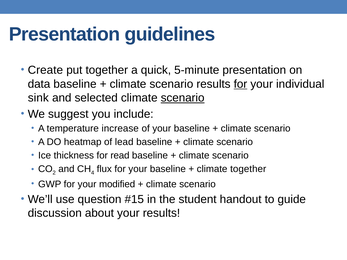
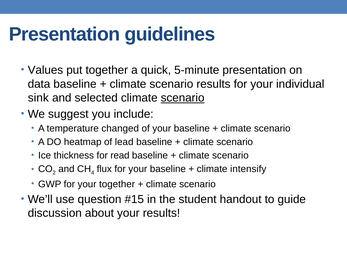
Create: Create -> Values
for at (240, 84) underline: present -> none
increase: increase -> changed
climate together: together -> intensify
your modified: modified -> together
